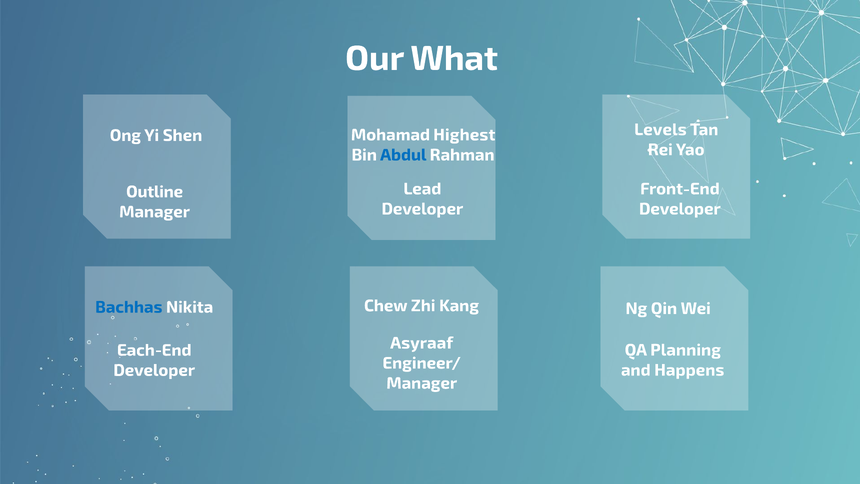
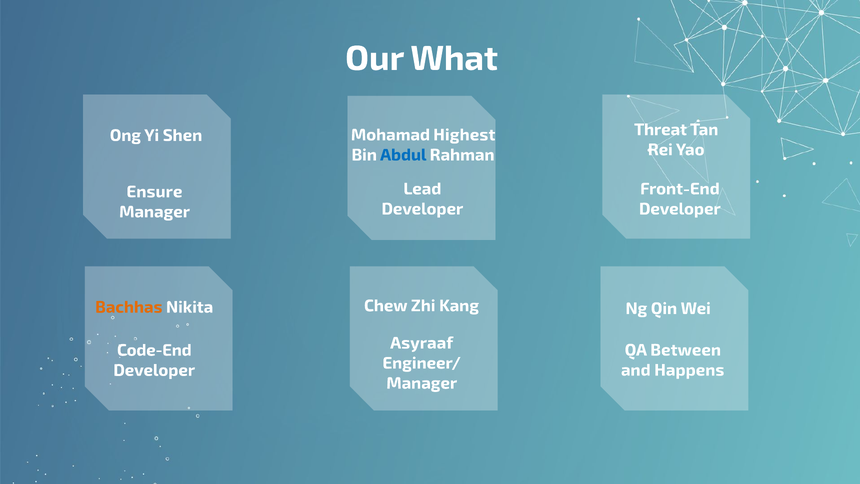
Levels: Levels -> Threat
Outline: Outline -> Ensure
Bachhas colour: blue -> orange
Planning: Planning -> Between
Each-End: Each-End -> Code-End
